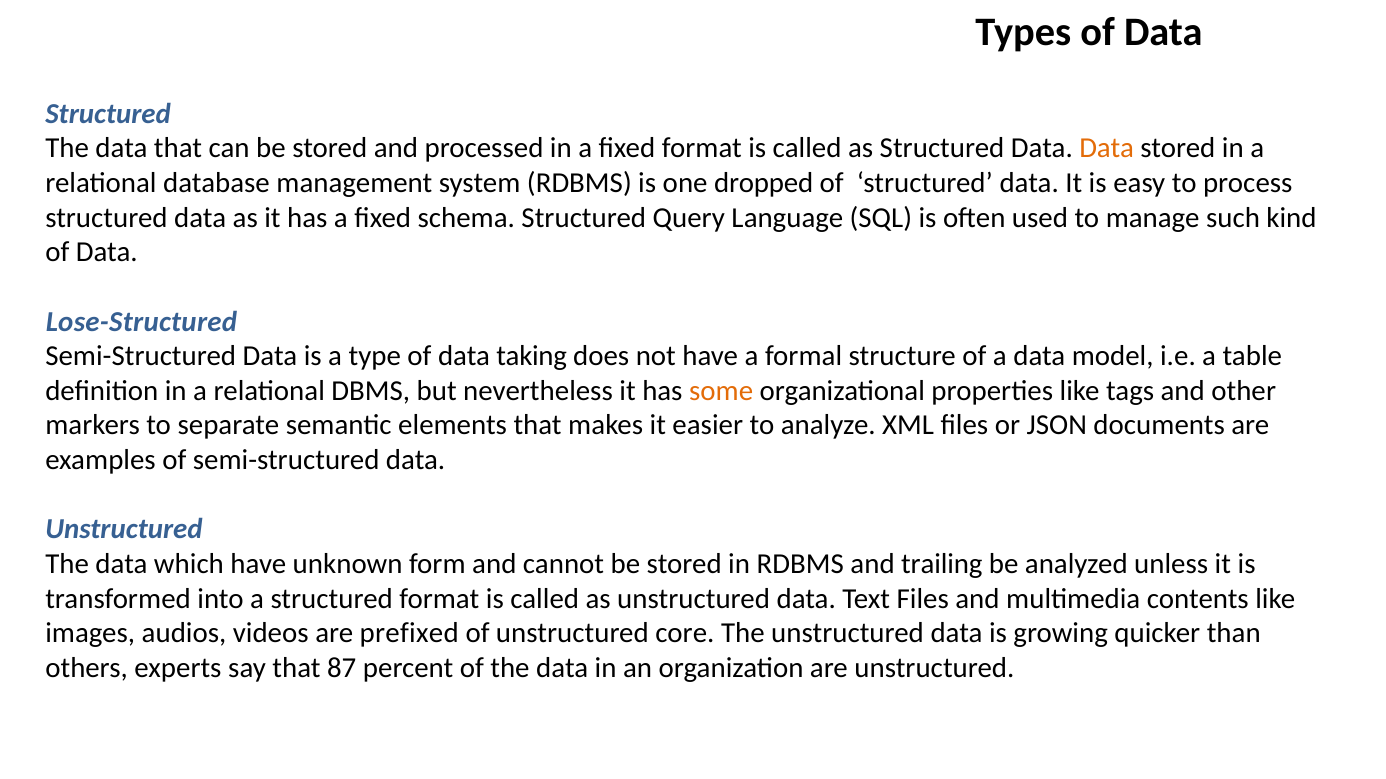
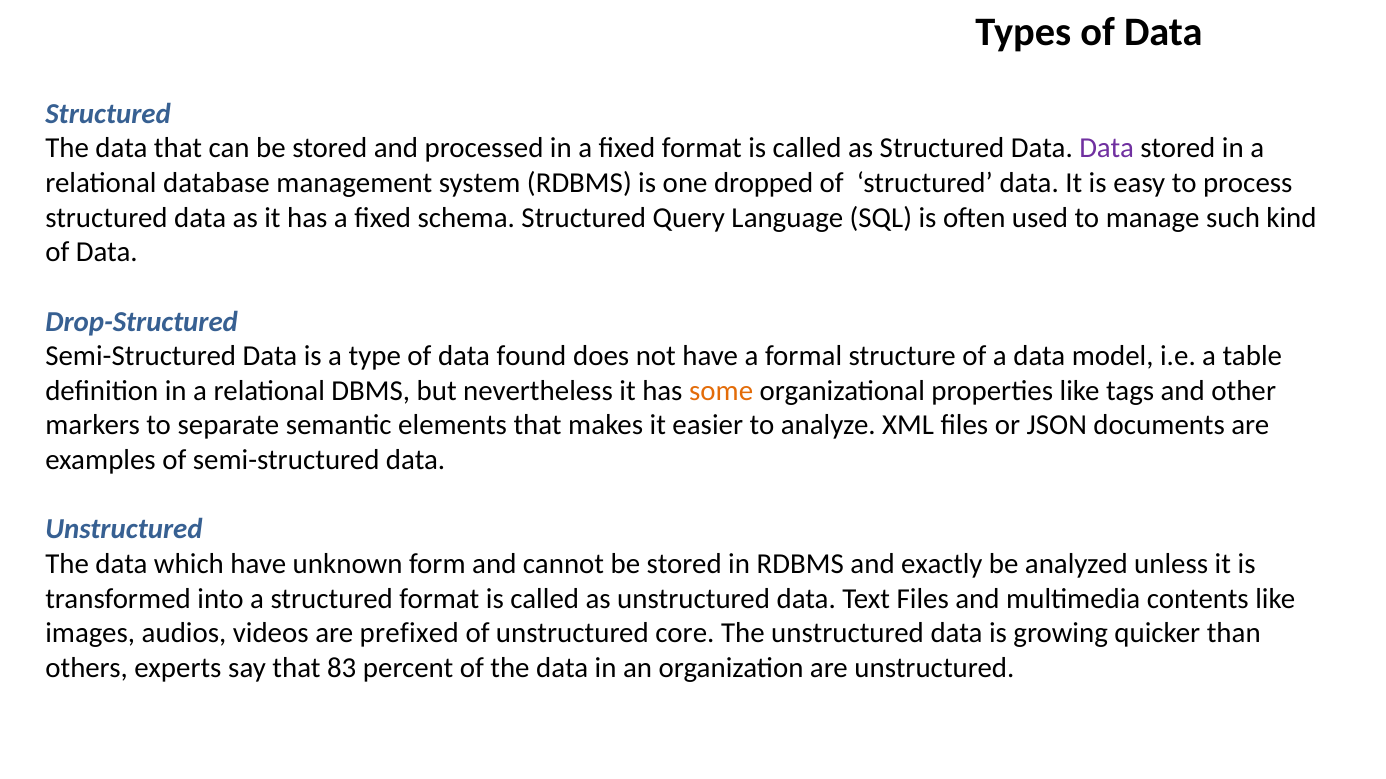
Data at (1107, 148) colour: orange -> purple
Lose-Structured: Lose-Structured -> Drop-Structured
taking: taking -> found
trailing: trailing -> exactly
87: 87 -> 83
